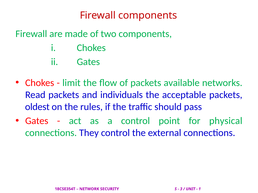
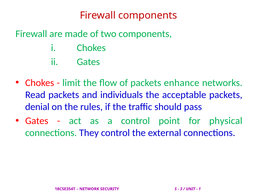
available: available -> enhance
oldest: oldest -> denial
